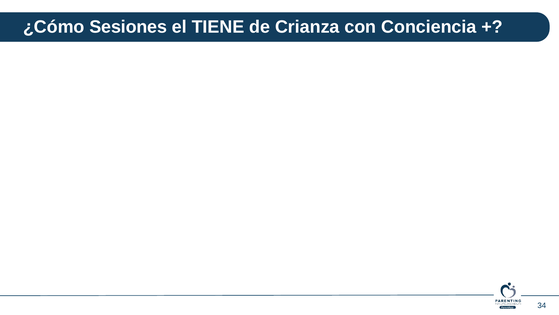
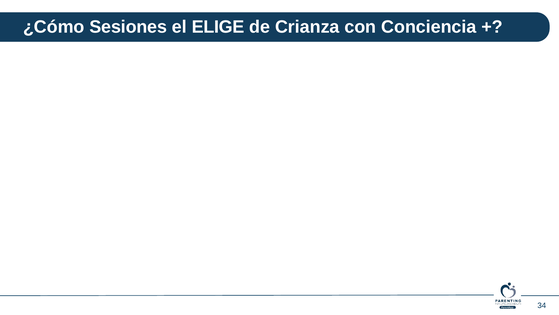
TIENE: TIENE -> ELIGE
